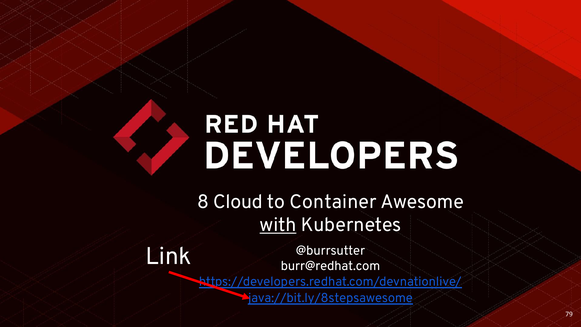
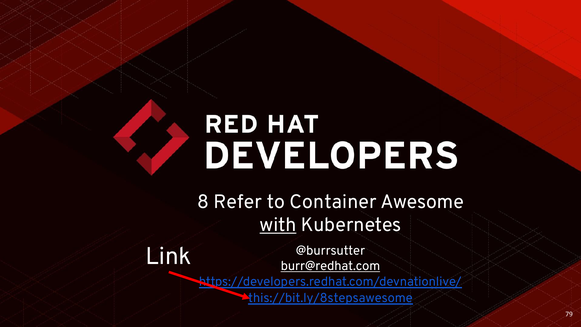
Cloud: Cloud -> Refer
burr@redhat.com underline: none -> present
java://bit.ly/8stepsawesome: java://bit.ly/8stepsawesome -> this://bit.ly/8stepsawesome
